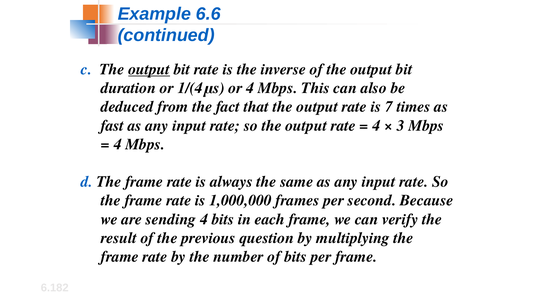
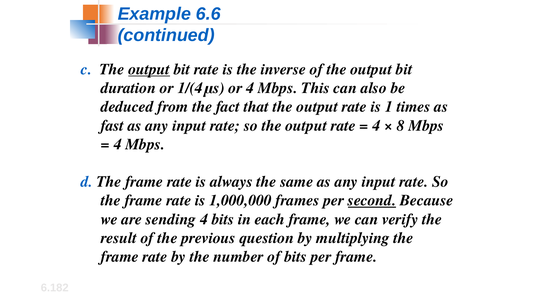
7: 7 -> 1
3: 3 -> 8
second underline: none -> present
